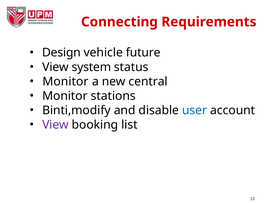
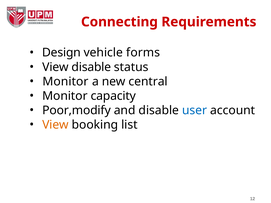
future: future -> forms
View system: system -> disable
stations: stations -> capacity
Binti,modify: Binti,modify -> Poor,modify
View at (55, 125) colour: purple -> orange
